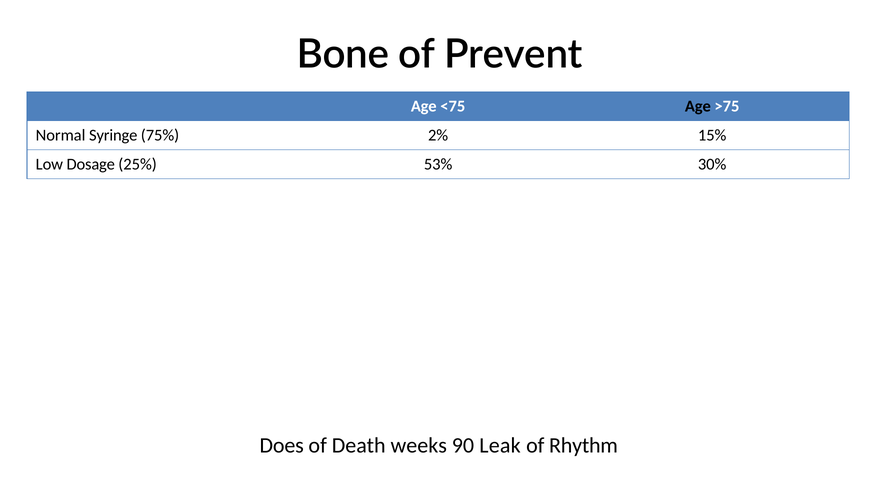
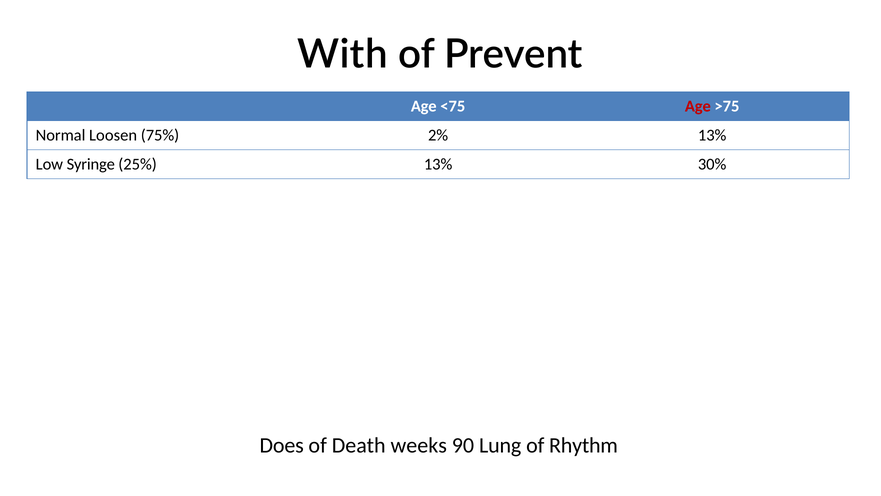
Bone: Bone -> With
Age at (698, 106) colour: black -> red
Syringe: Syringe -> Loosen
2% 15%: 15% -> 13%
Dosage: Dosage -> Syringe
25% 53%: 53% -> 13%
Leak: Leak -> Lung
